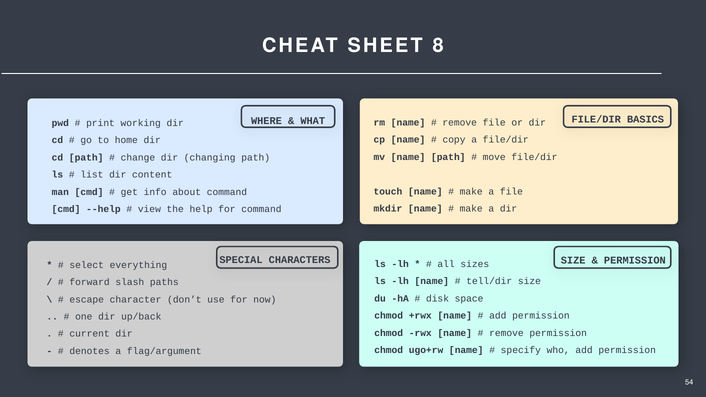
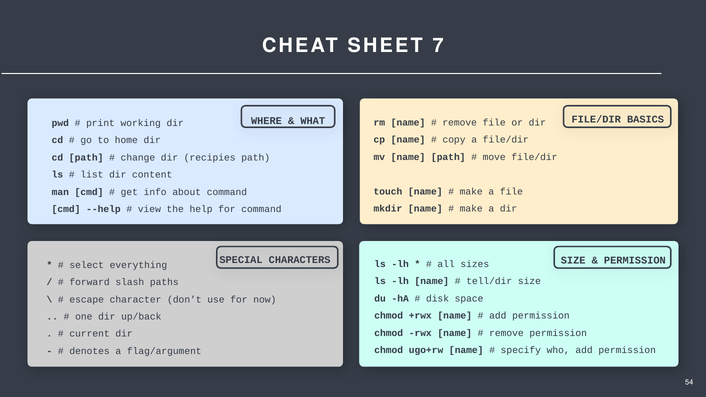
8: 8 -> 7
changing: changing -> recipies
